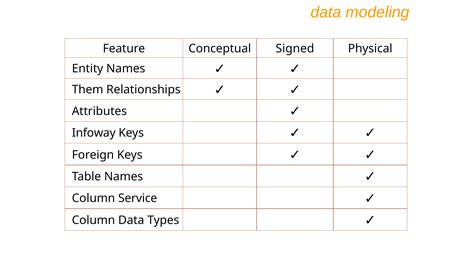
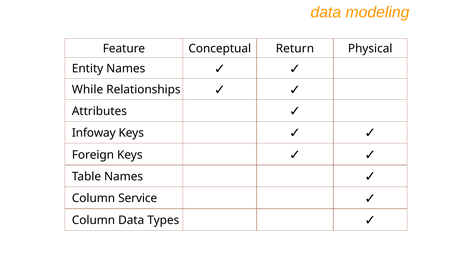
Signed: Signed -> Return
Them: Them -> While
